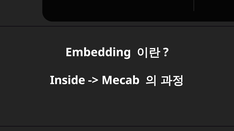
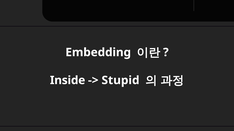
Mecab: Mecab -> Stupid
